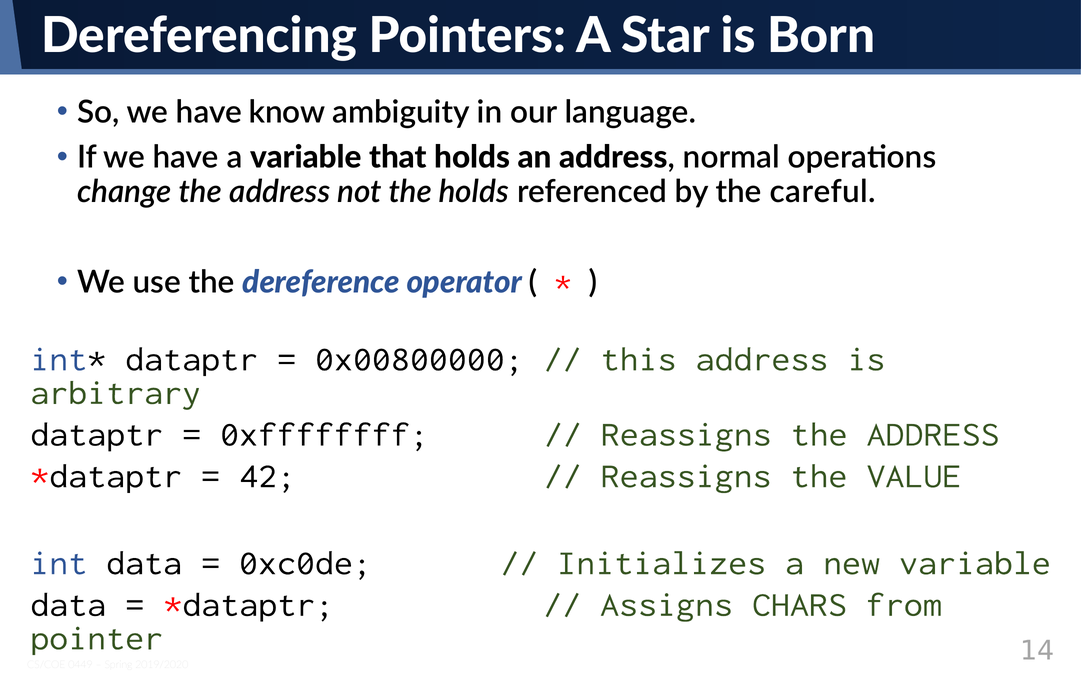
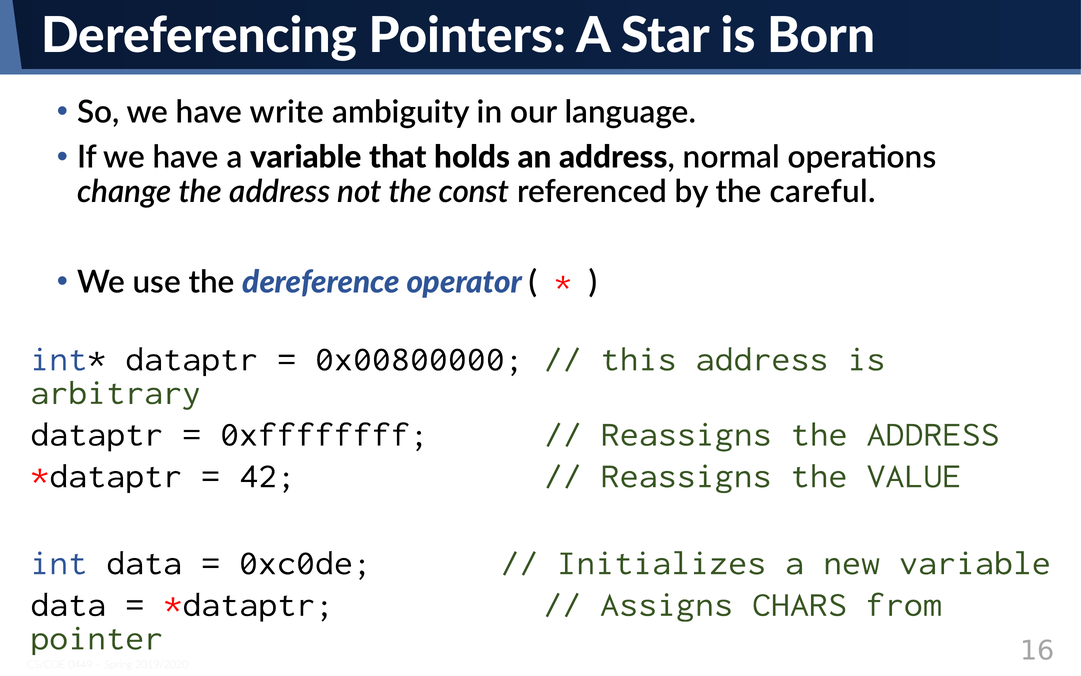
know: know -> write
the holds: holds -> const
14: 14 -> 16
